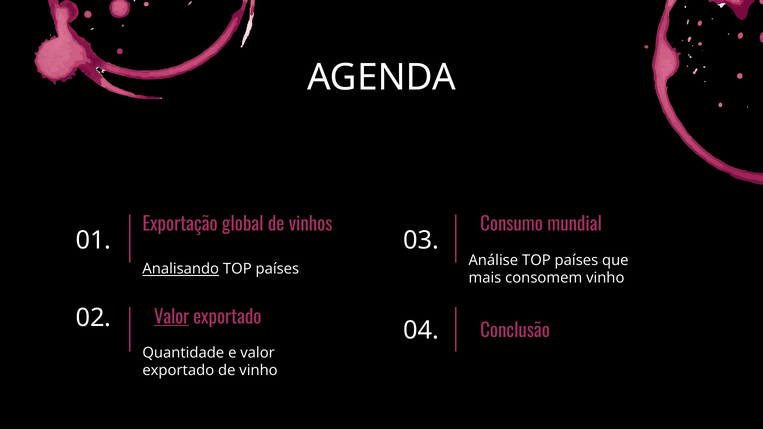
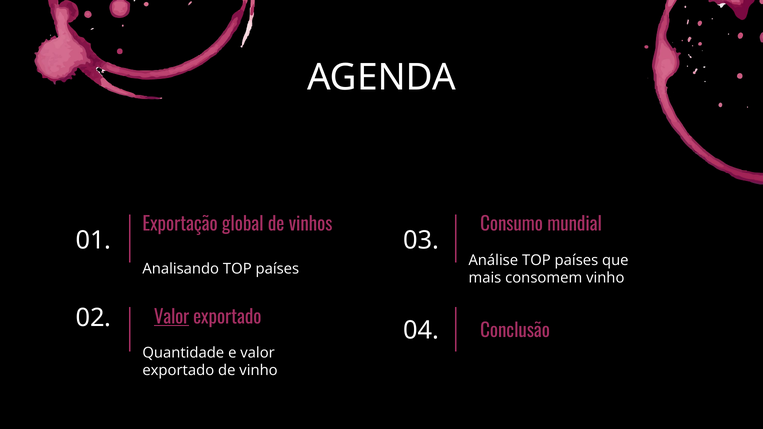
Analisando underline: present -> none
